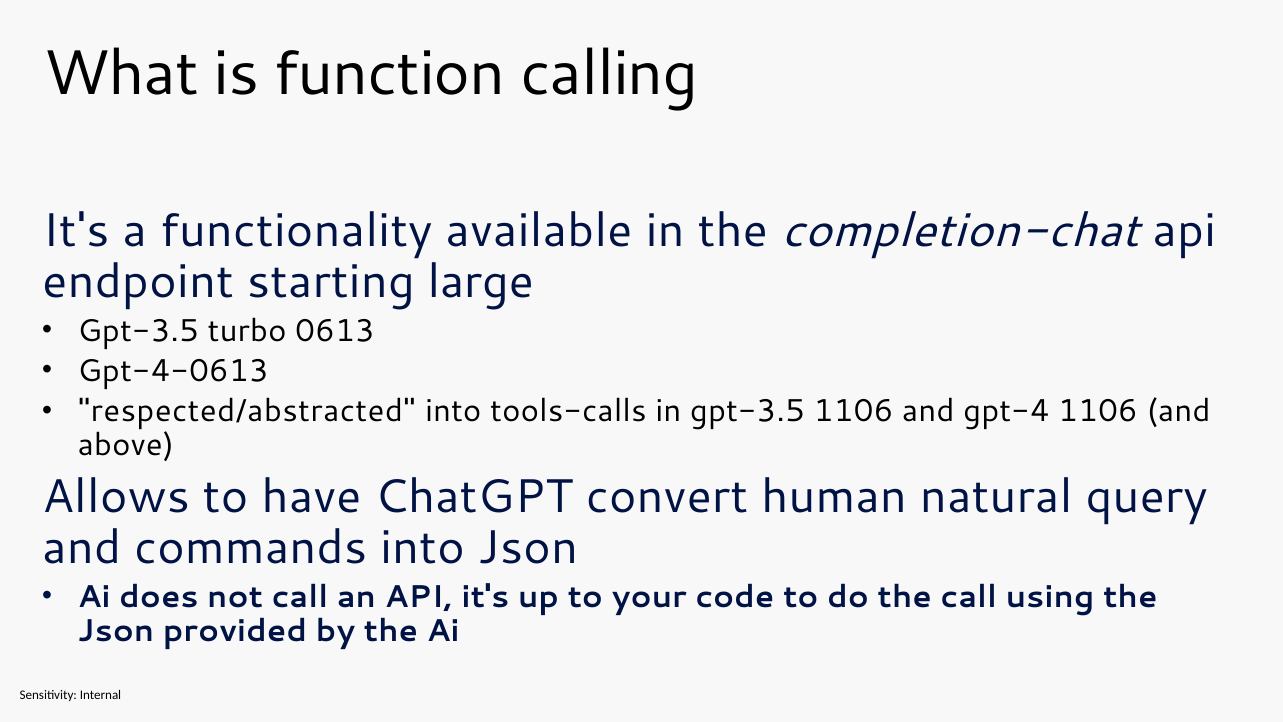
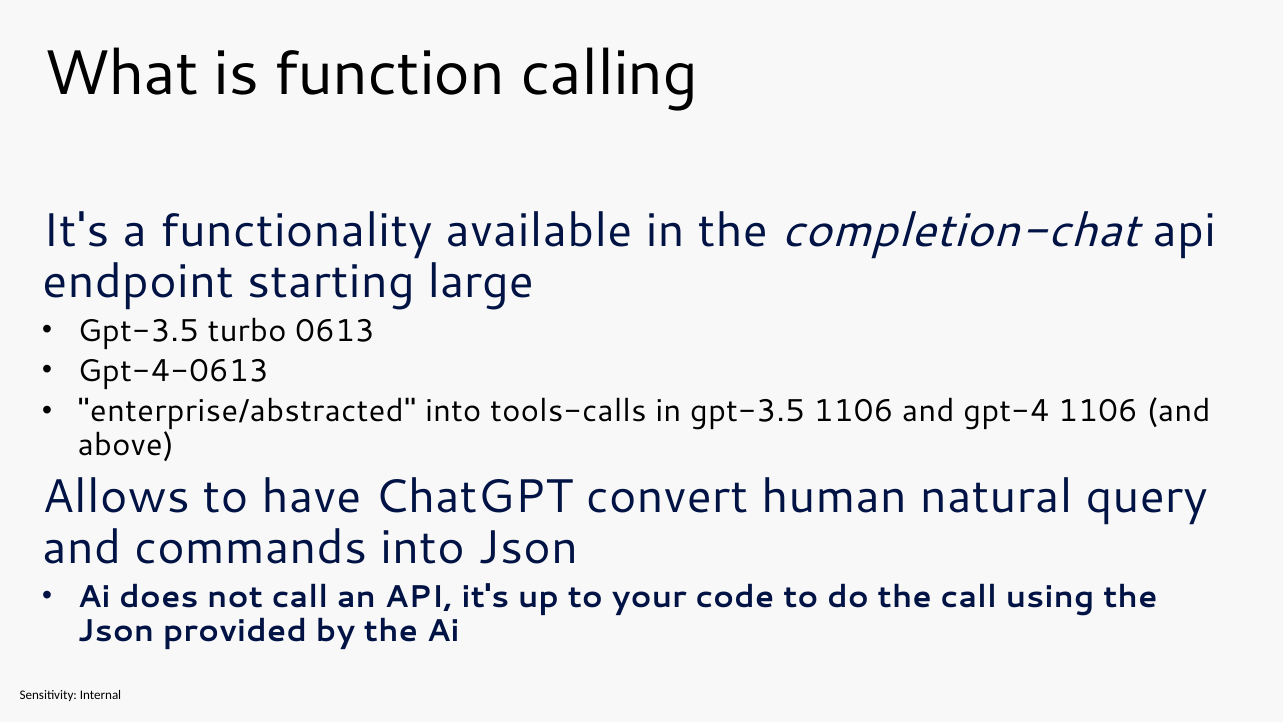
respected/abstracted: respected/abstracted -> enterprise/abstracted
